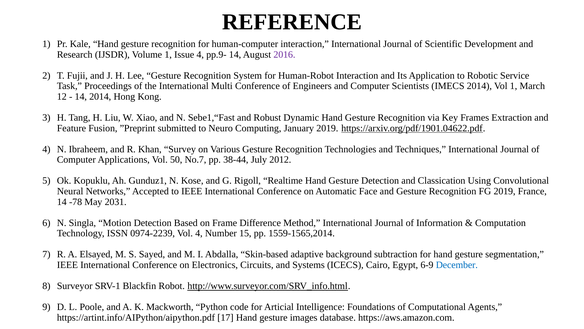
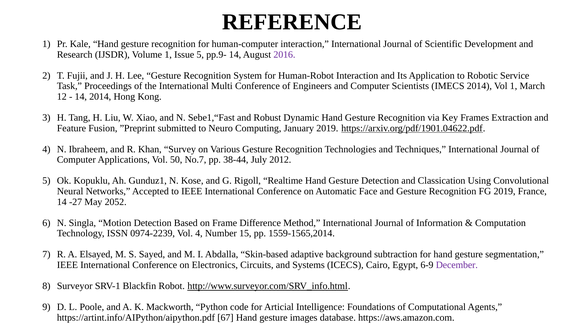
Issue 4: 4 -> 5
-78: -78 -> -27
2031: 2031 -> 2052
December colour: blue -> purple
17: 17 -> 67
